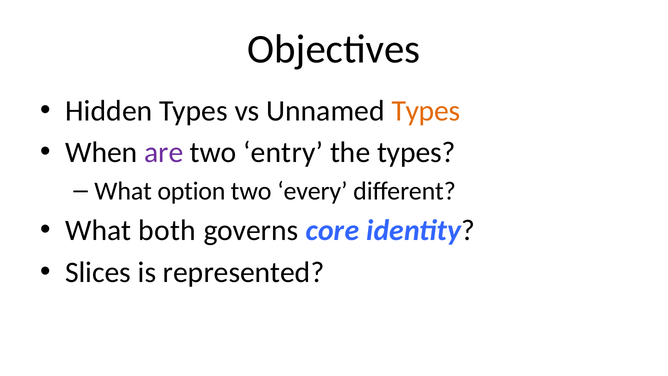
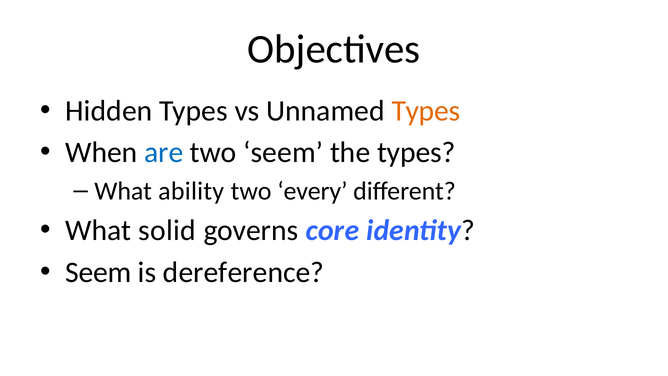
are colour: purple -> blue
two entry: entry -> seem
option: option -> ability
both: both -> solid
Slices at (98, 272): Slices -> Seem
represented: represented -> dereference
